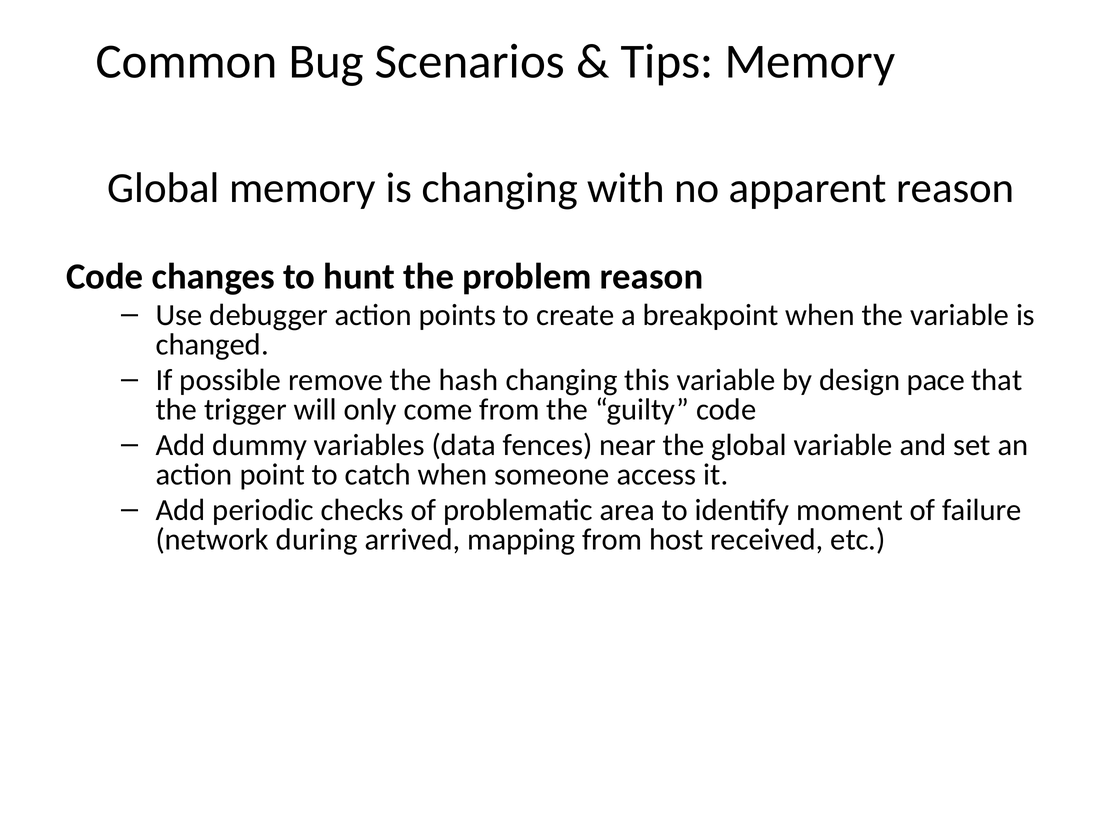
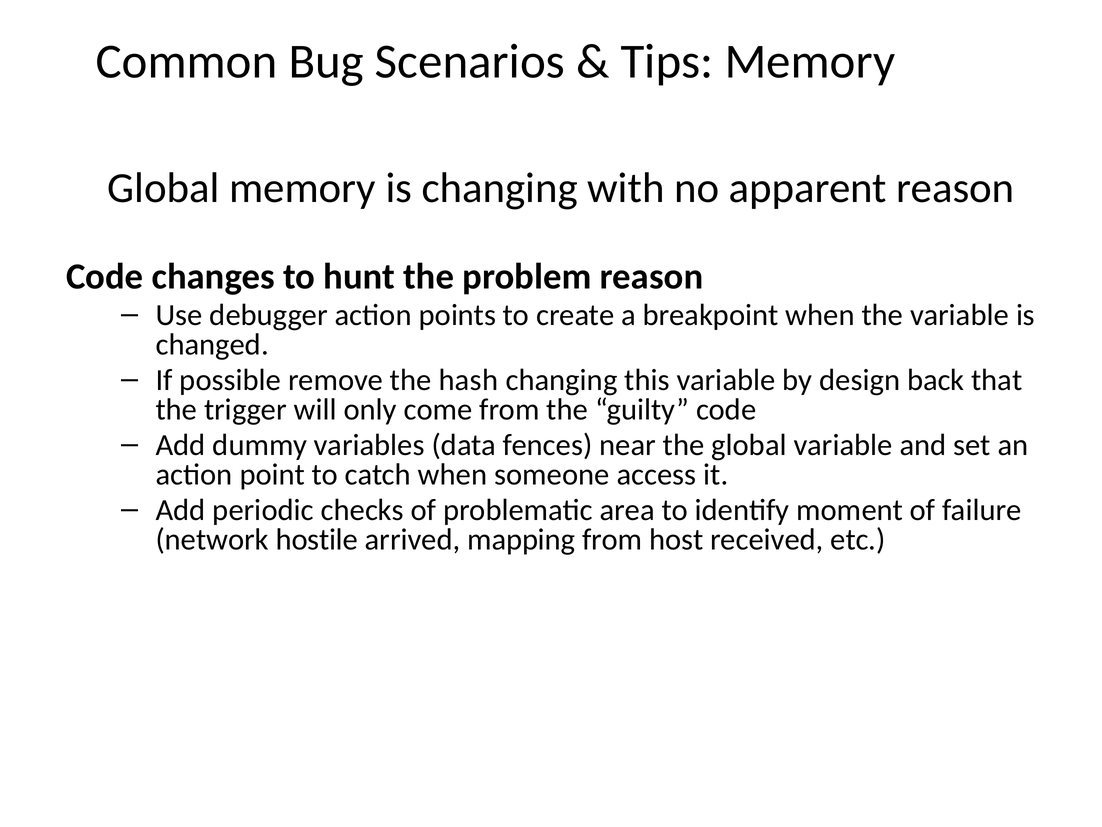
pace: pace -> back
during: during -> hostile
